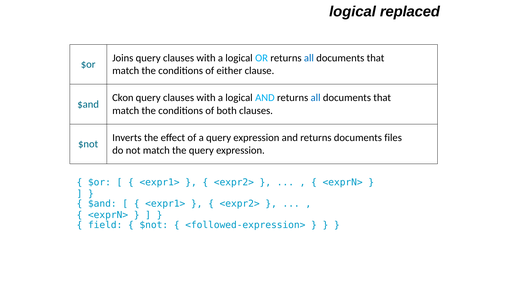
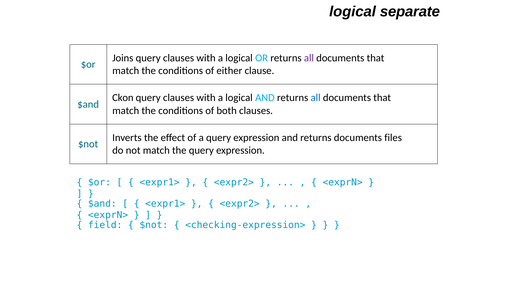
replaced: replaced -> separate
all at (309, 58) colour: blue -> purple
<followed-expression>: <followed-expression> -> <checking-expression>
